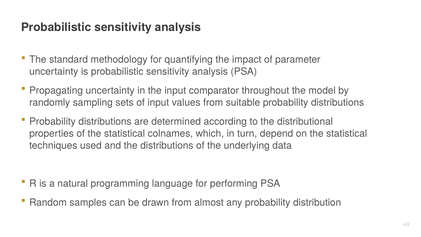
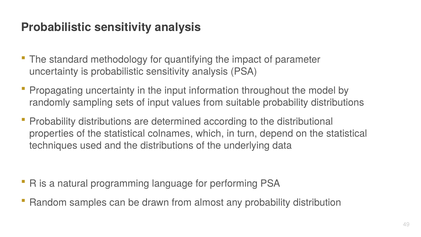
comparator: comparator -> information
